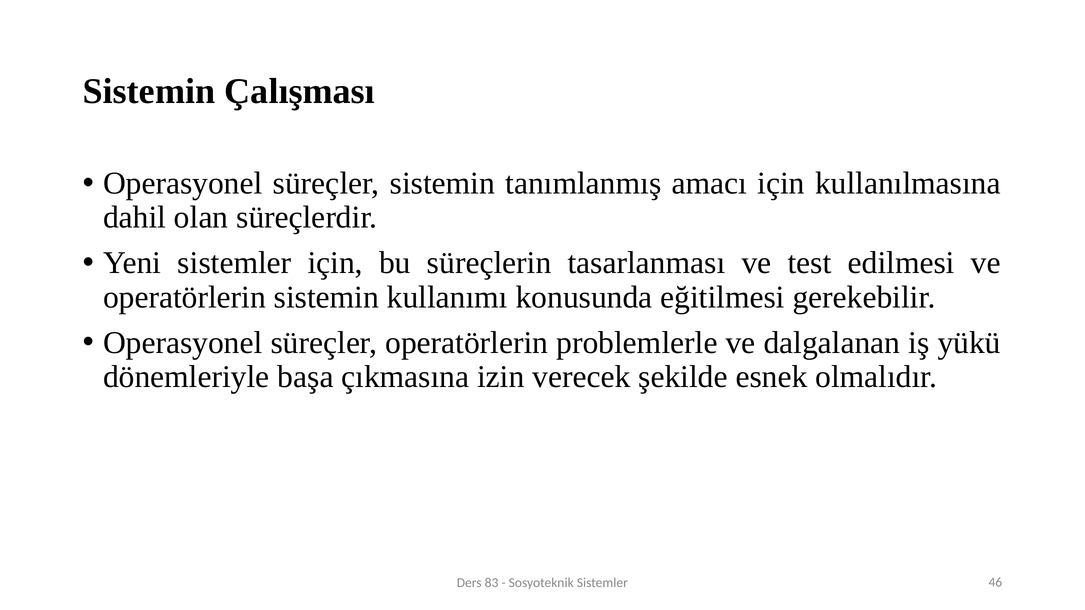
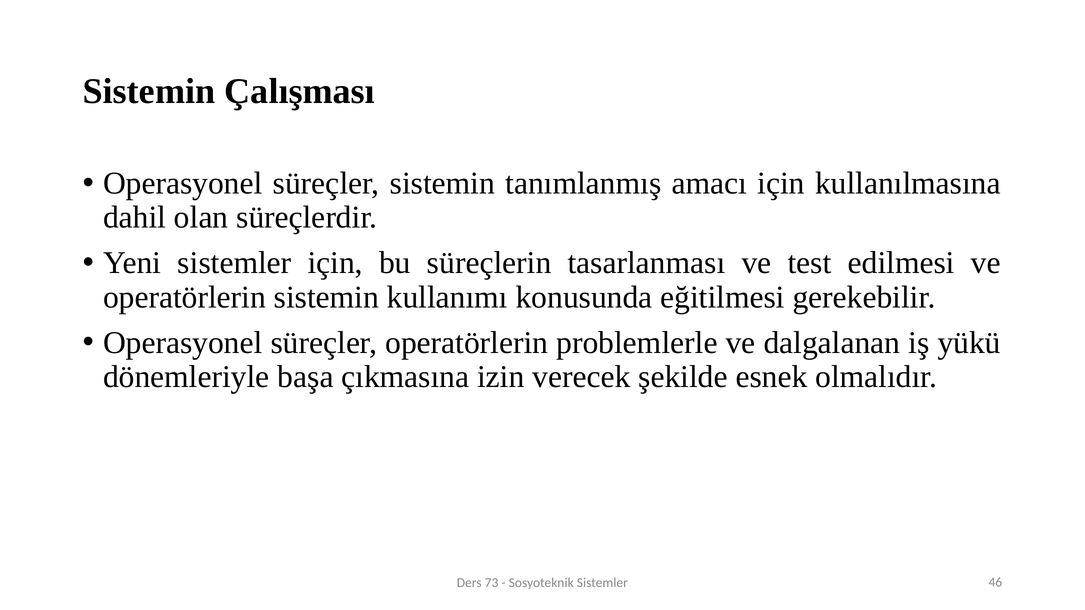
83: 83 -> 73
